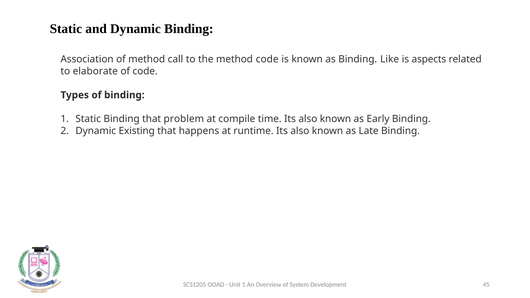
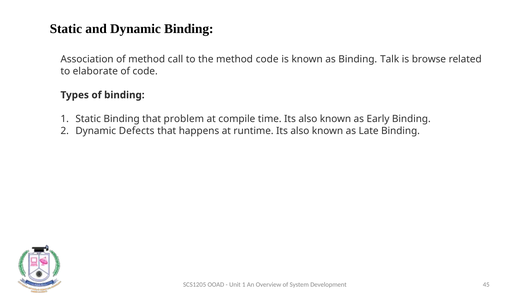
Like: Like -> Talk
aspects: aspects -> browse
Existing: Existing -> Defects
